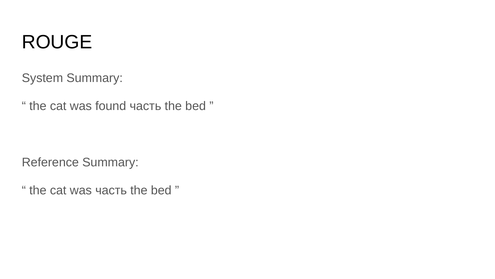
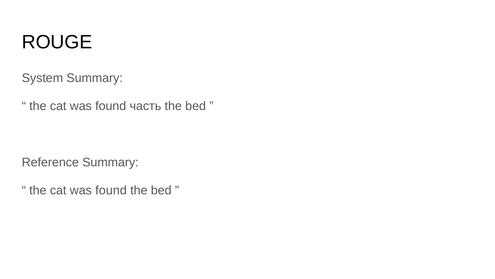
часть at (111, 190): часть -> found
